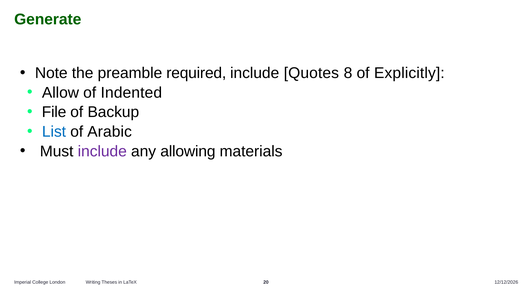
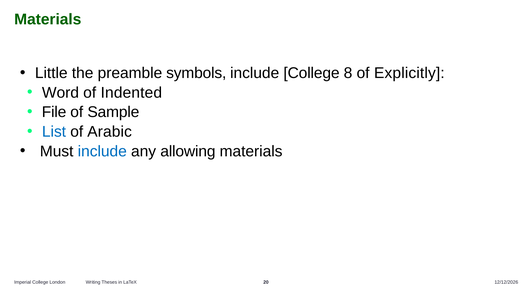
Generate at (48, 19): Generate -> Materials
Note: Note -> Little
required: required -> symbols
include Quotes: Quotes -> College
Allow: Allow -> Word
Backup: Backup -> Sample
include at (102, 151) colour: purple -> blue
